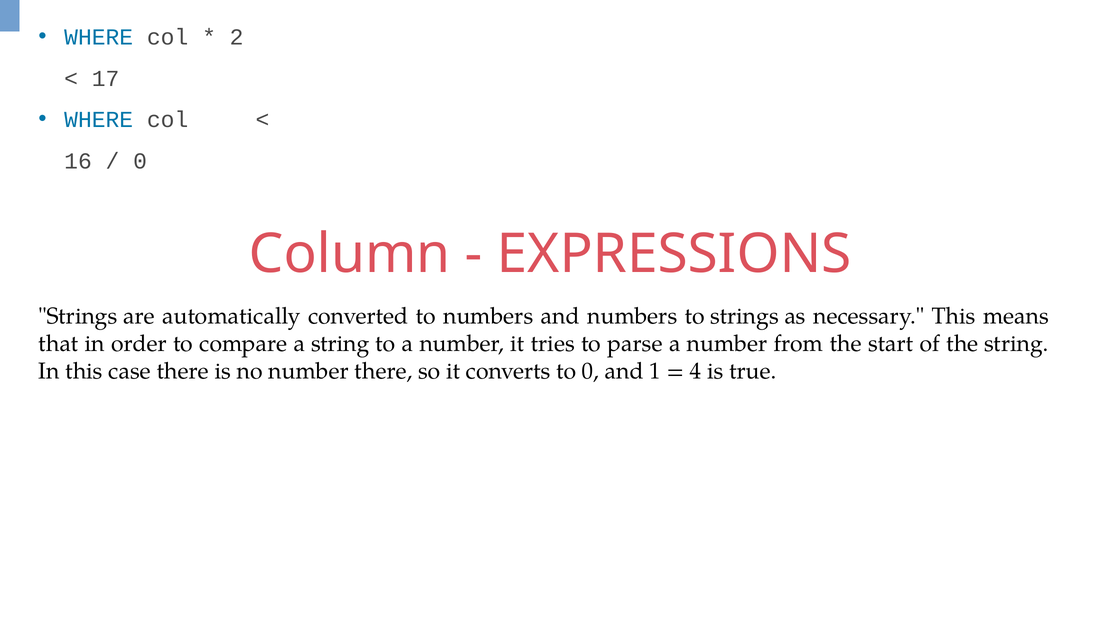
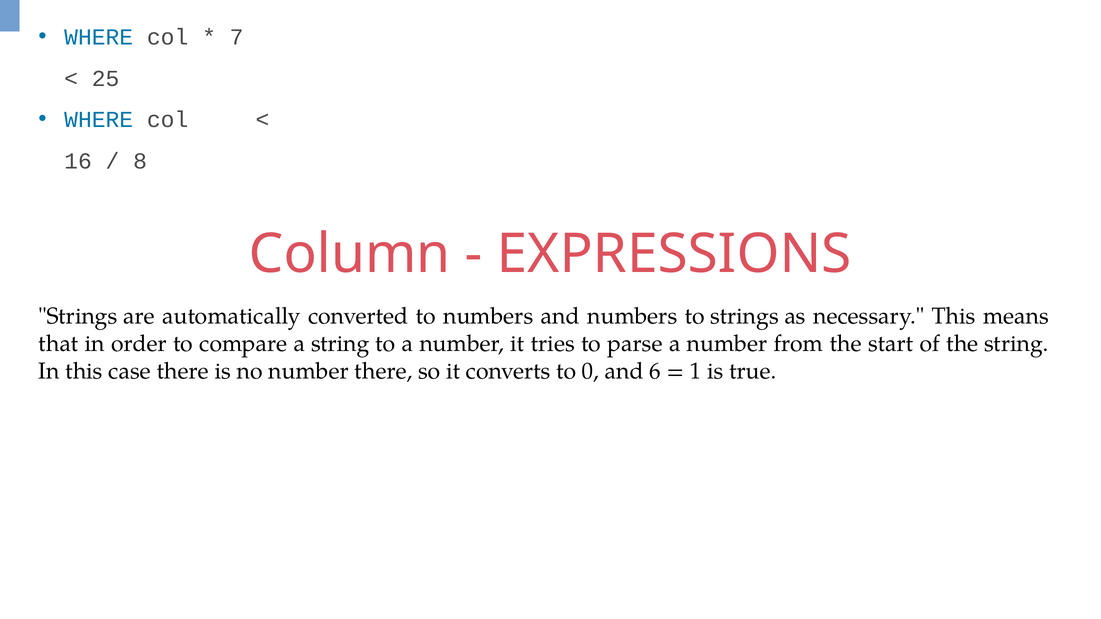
2: 2 -> 7
17: 17 -> 25
0 at (140, 161): 0 -> 8
1: 1 -> 6
4: 4 -> 1
